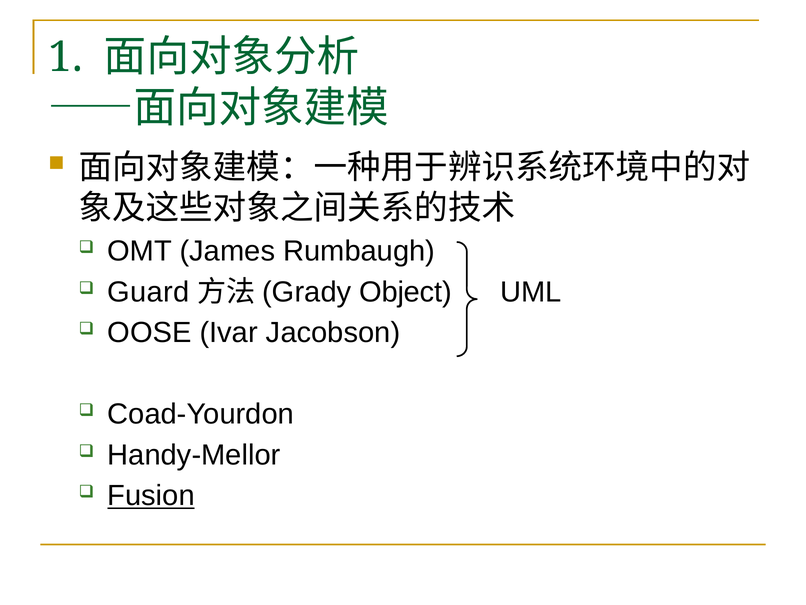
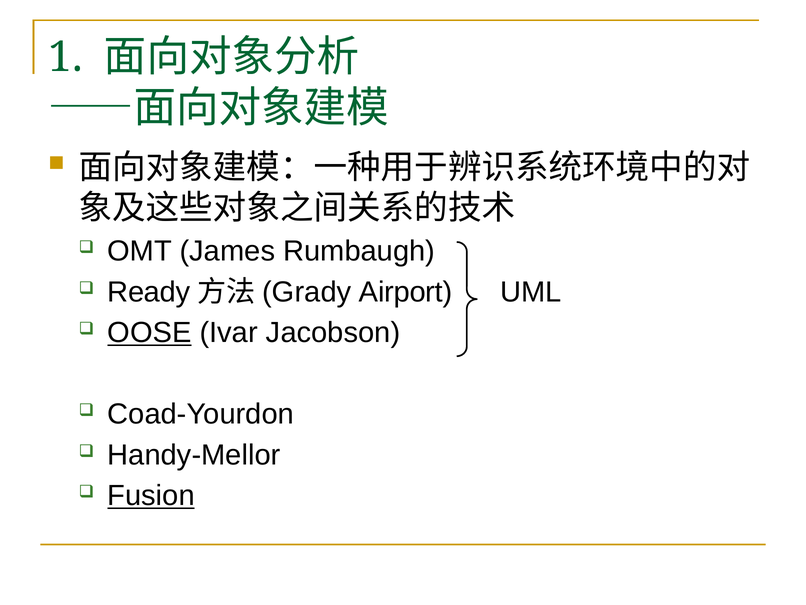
Guard: Guard -> Ready
Object: Object -> Airport
OOSE underline: none -> present
